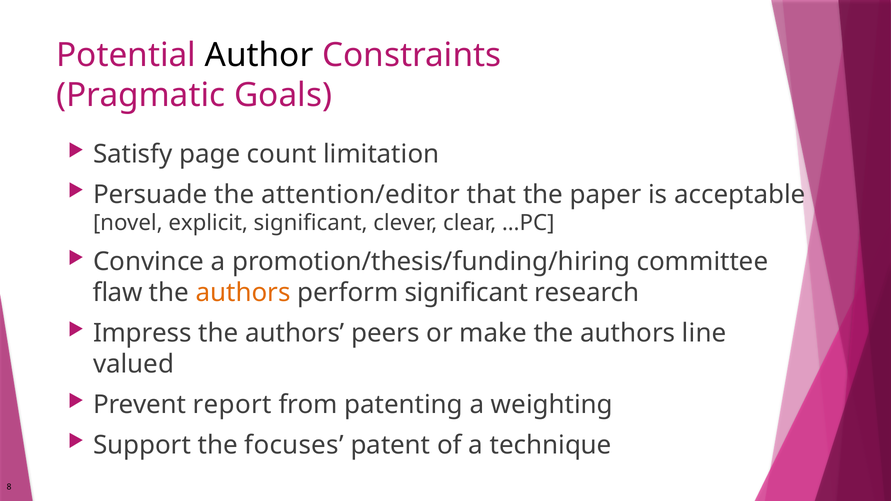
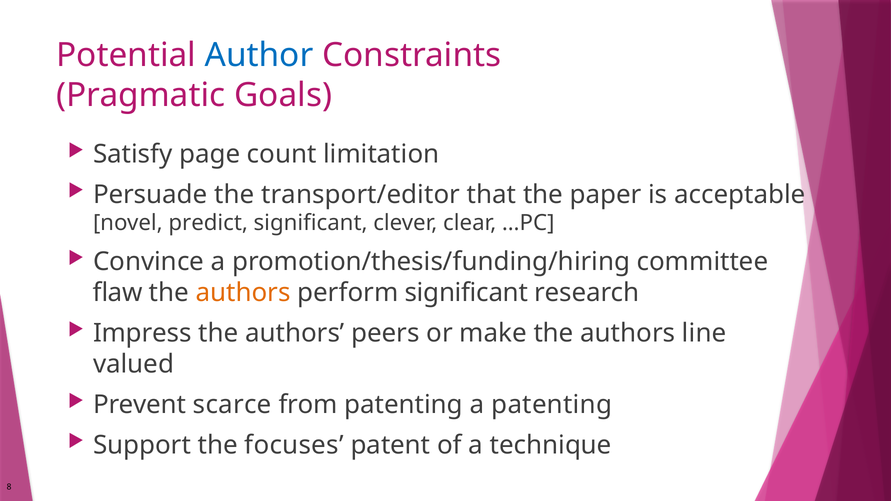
Author colour: black -> blue
attention/editor: attention/editor -> transport/editor
explicit: explicit -> predict
report: report -> scarce
a weighting: weighting -> patenting
